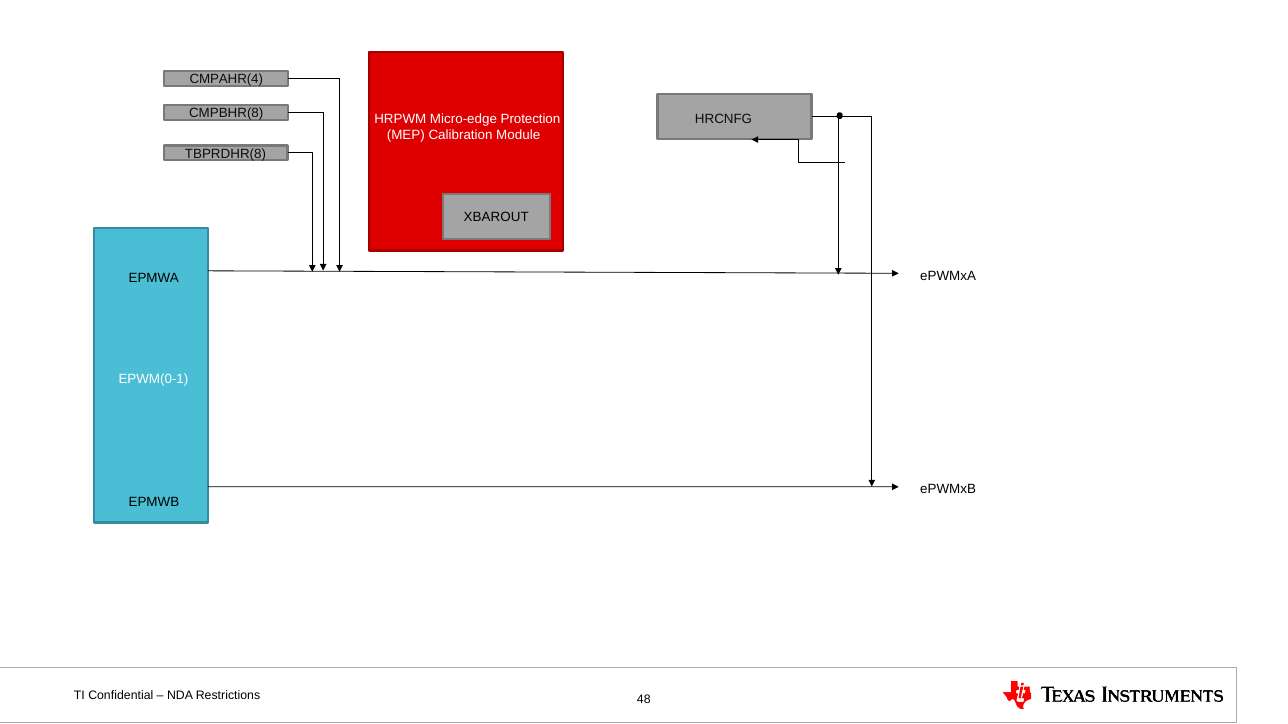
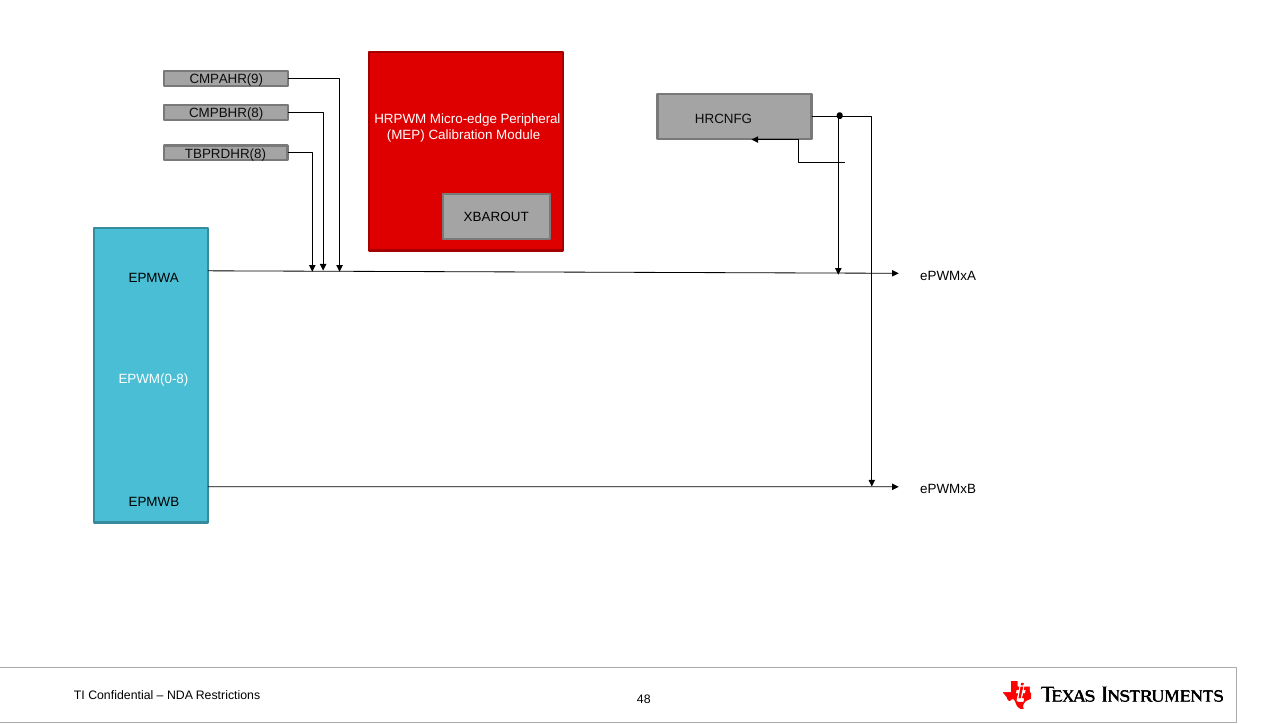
CMPAHR(4: CMPAHR(4 -> CMPAHR(9
Protection: Protection -> Peripheral
EPWM(0-1: EPWM(0-1 -> EPWM(0-8
